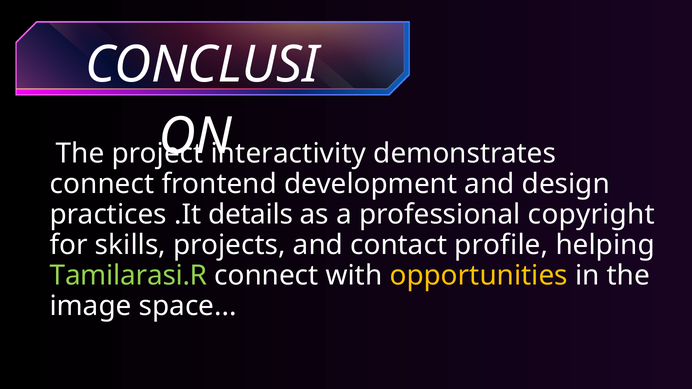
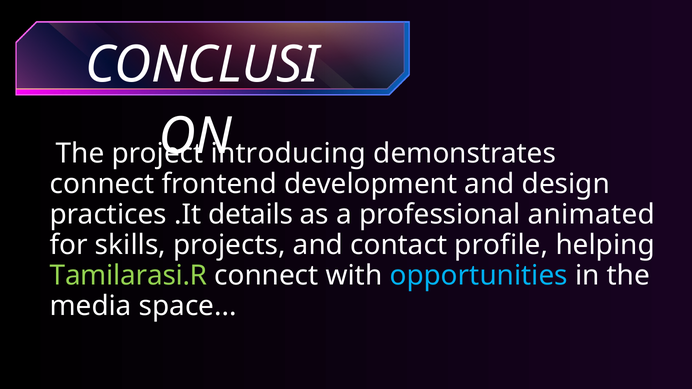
interactivity: interactivity -> introducing
copyright: copyright -> animated
opportunities colour: yellow -> light blue
image: image -> media
